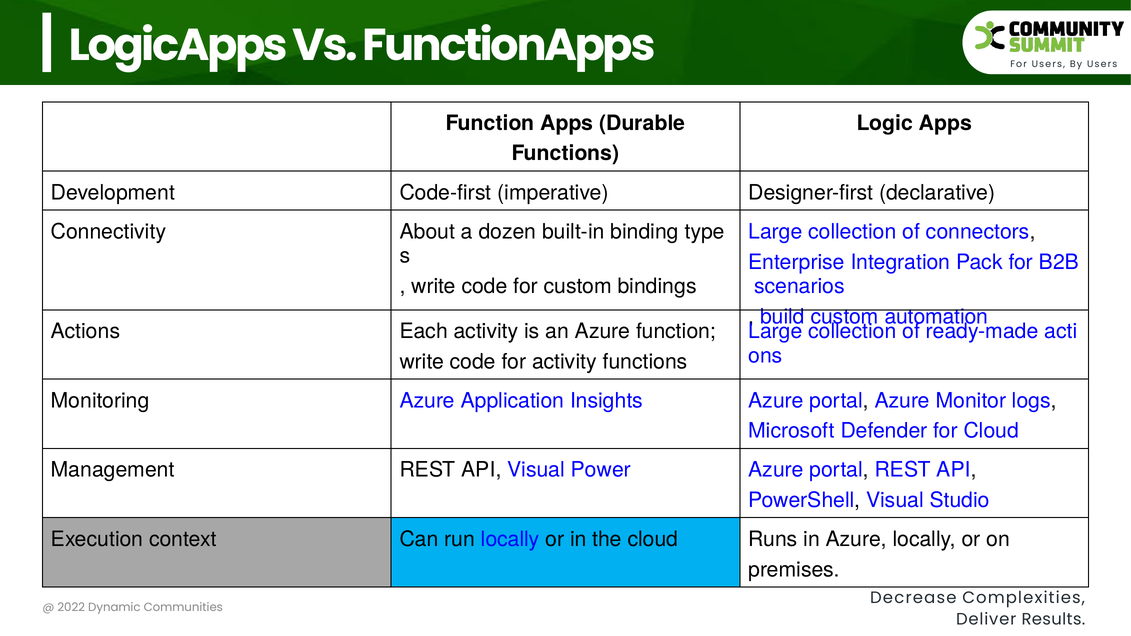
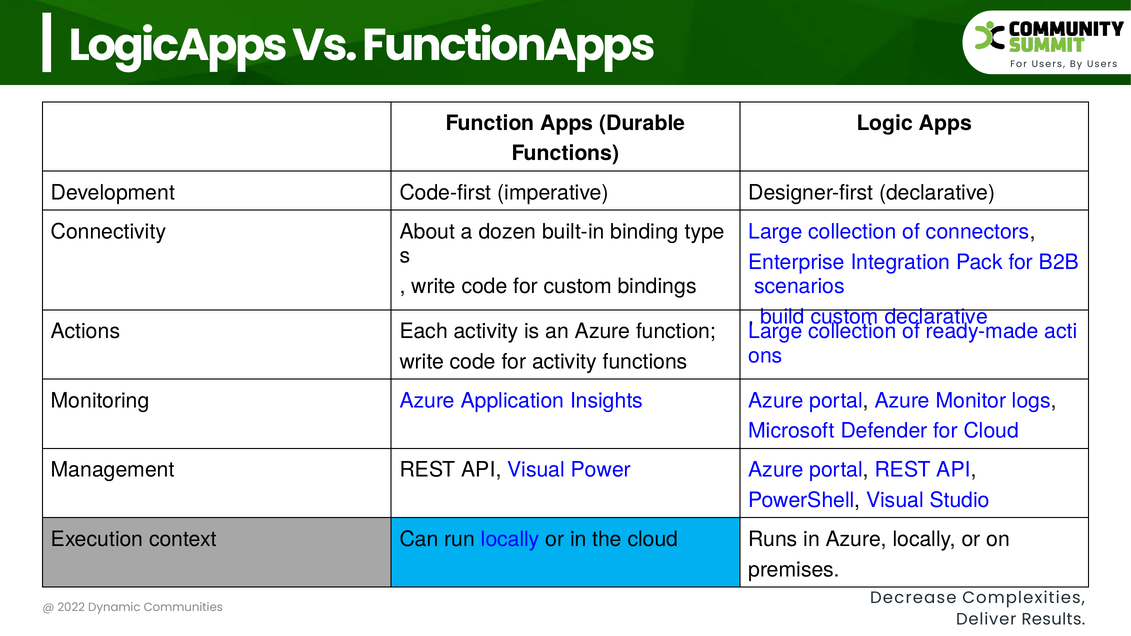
custom automation: automation -> declarative
